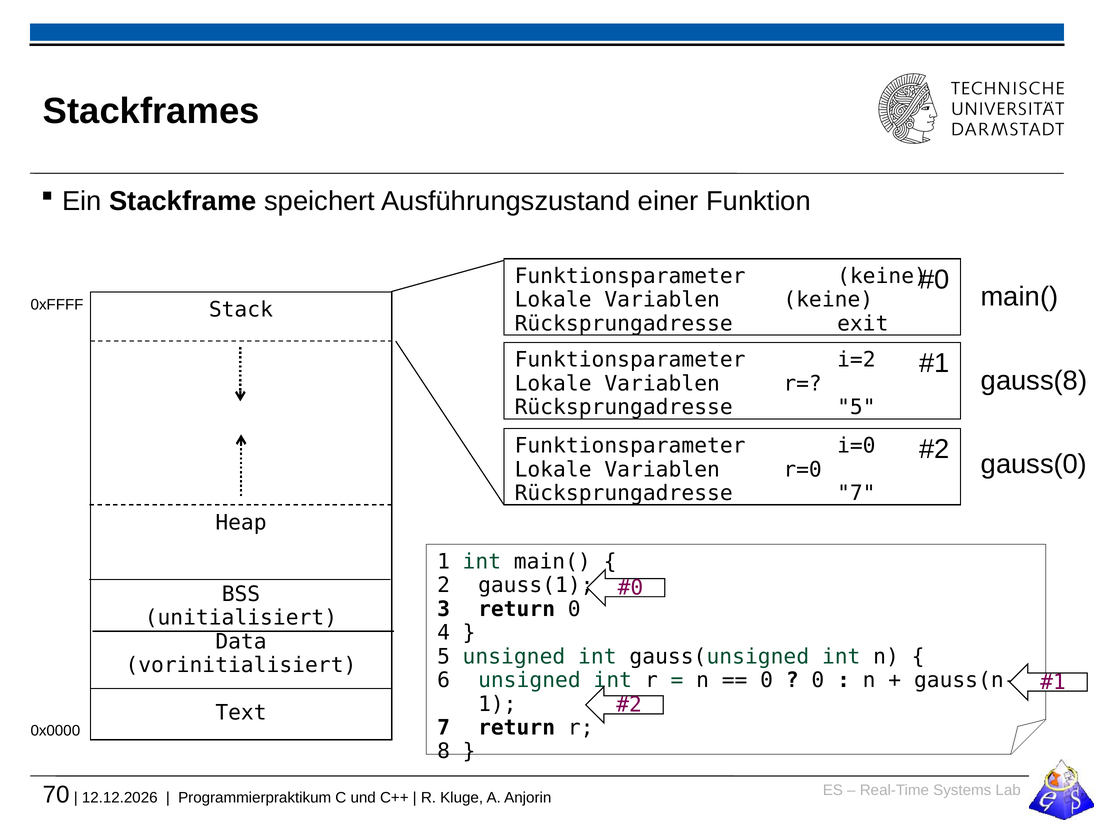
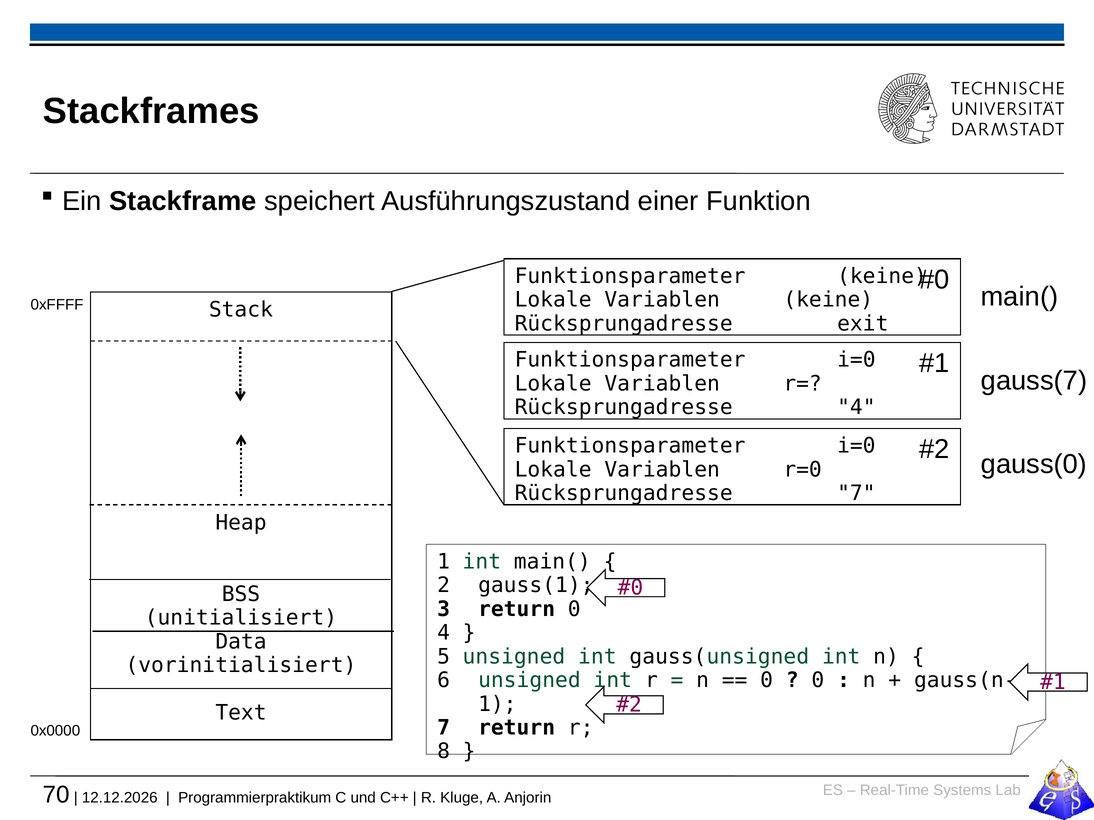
i=2 at (856, 360): i=2 -> i=0
gauss(8: gauss(8 -> gauss(7
Rücksprungadresse 5: 5 -> 4
